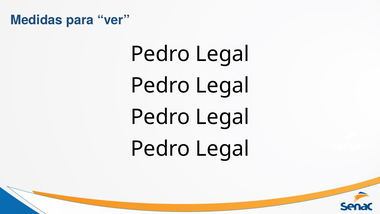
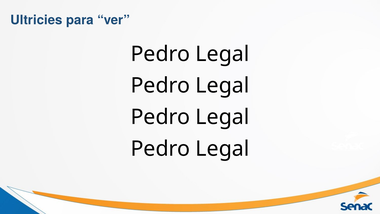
Medidas: Medidas -> Ultricies
